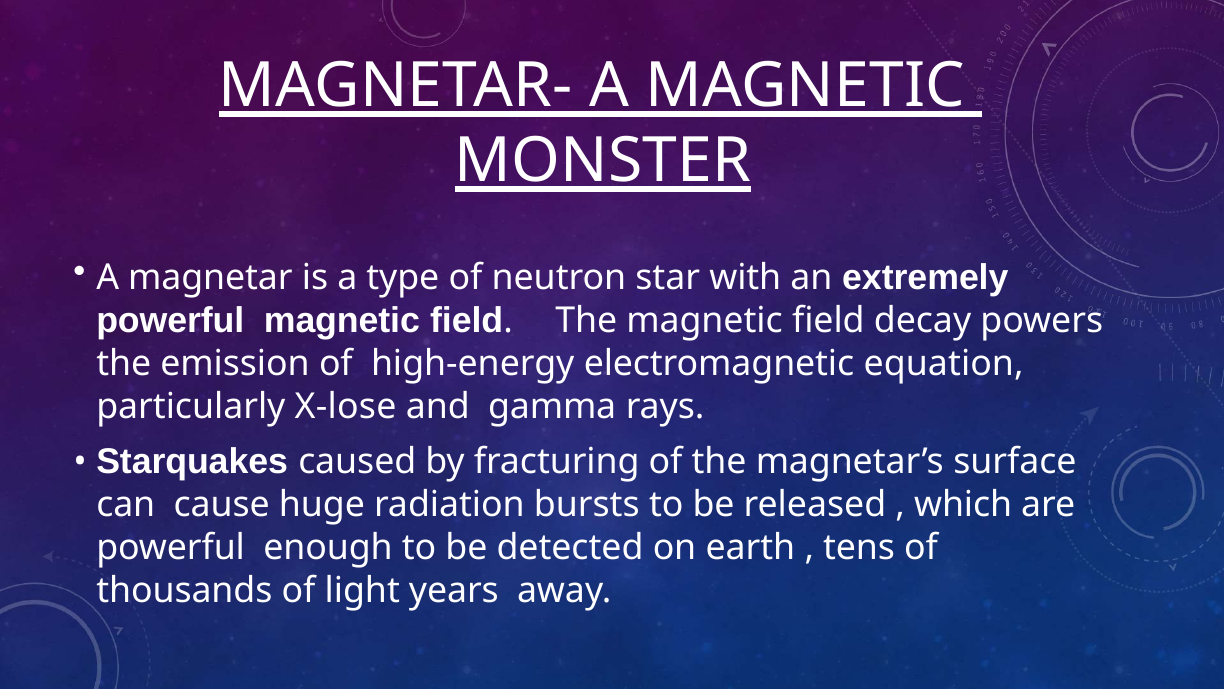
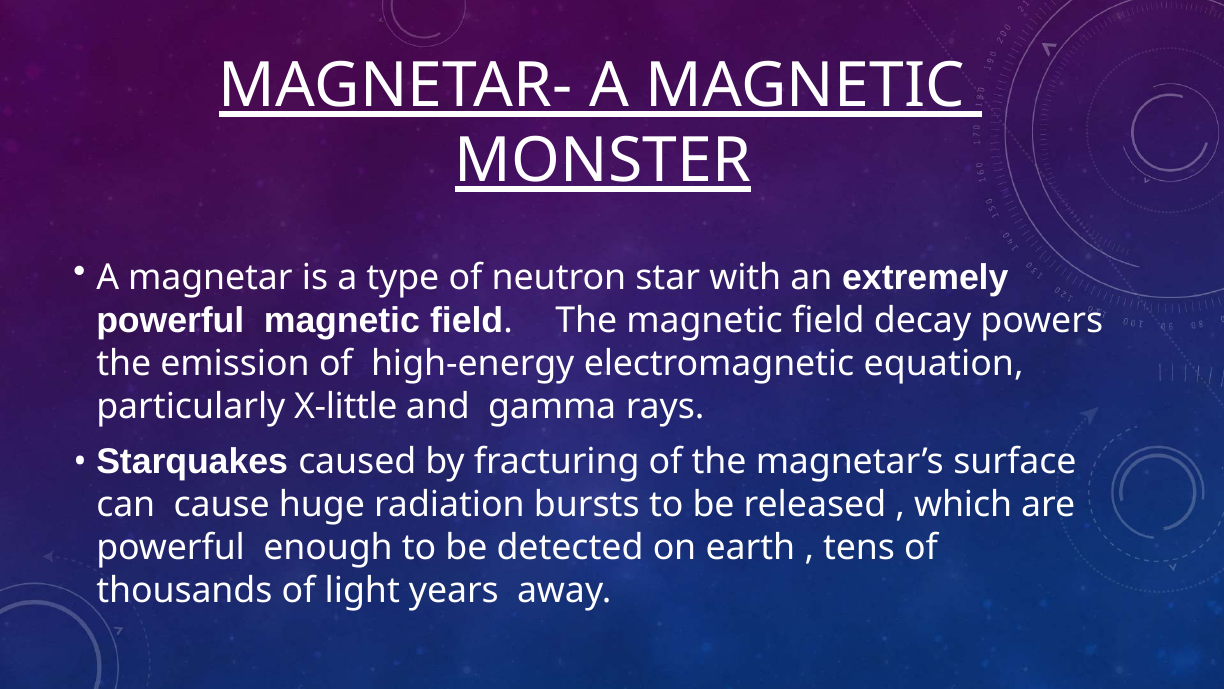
X-lose: X-lose -> X-little
